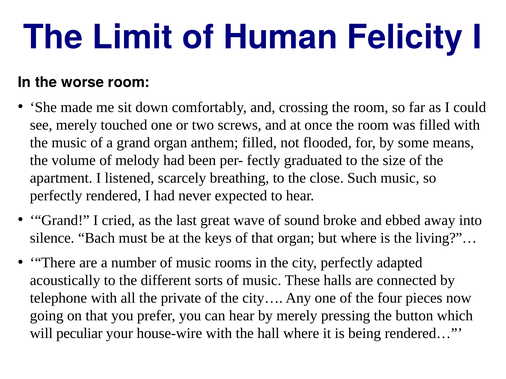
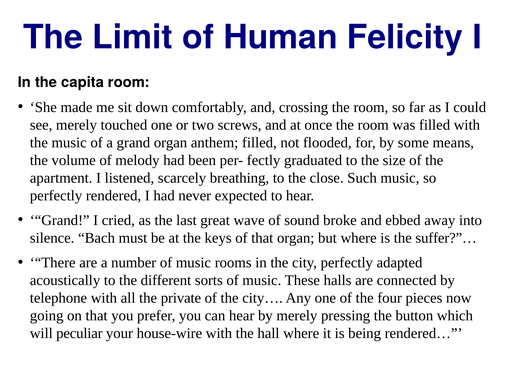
worse: worse -> capita
living?”…: living?”… -> suffer?”…
